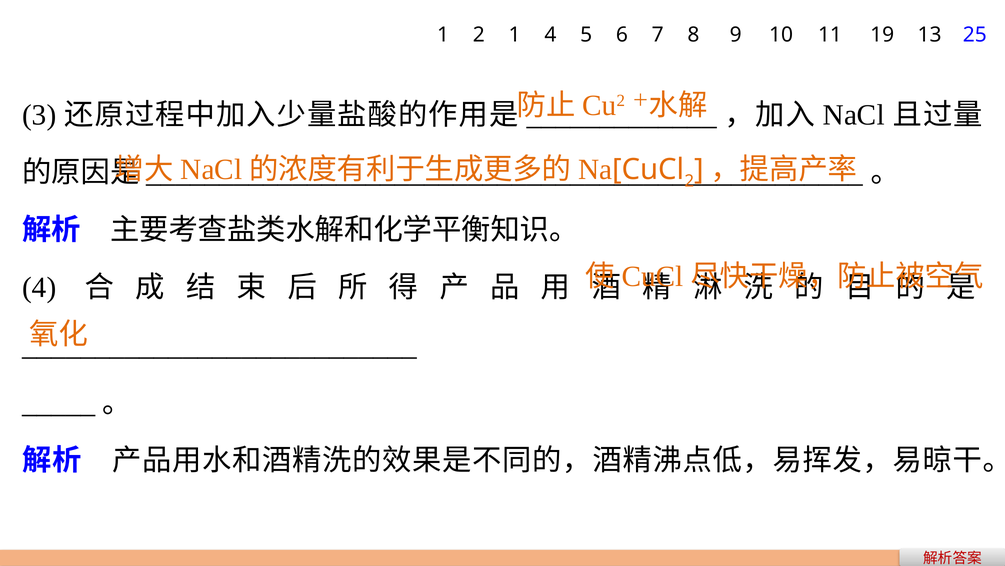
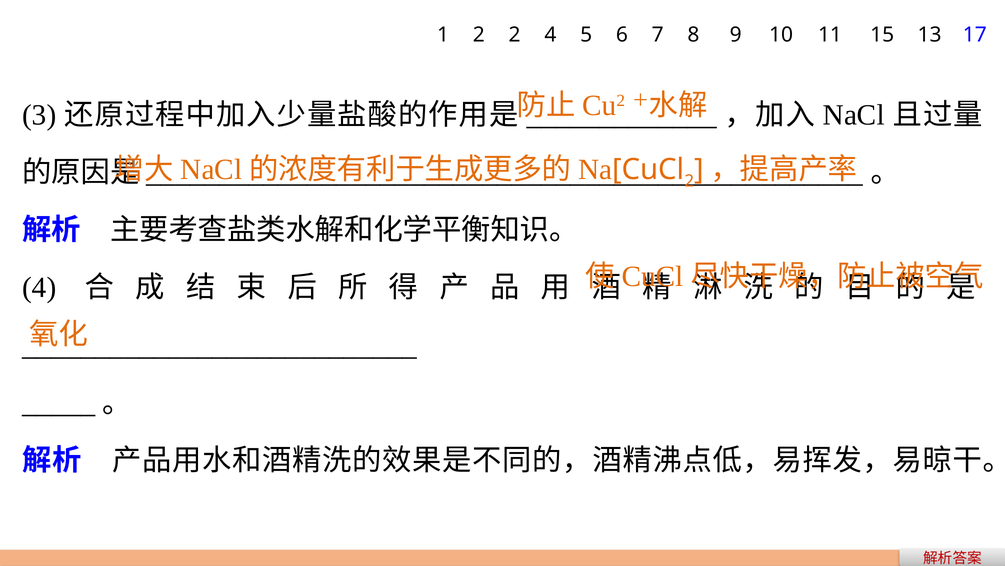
2 1: 1 -> 2
19: 19 -> 15
25: 25 -> 17
